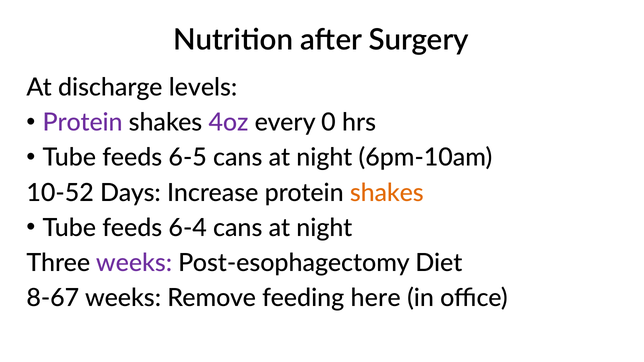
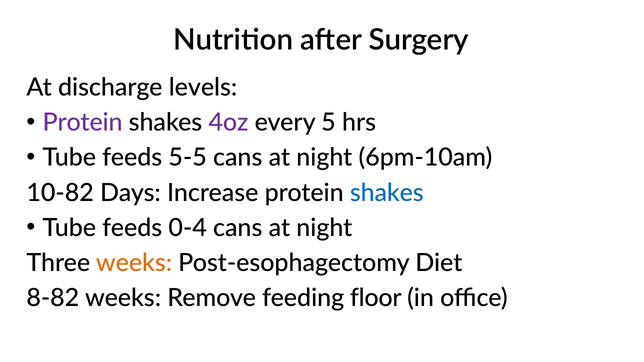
0: 0 -> 5
6-5: 6-5 -> 5-5
10-52: 10-52 -> 10-82
shakes at (387, 193) colour: orange -> blue
6-4: 6-4 -> 0-4
weeks at (134, 263) colour: purple -> orange
8-67: 8-67 -> 8-82
here: here -> floor
